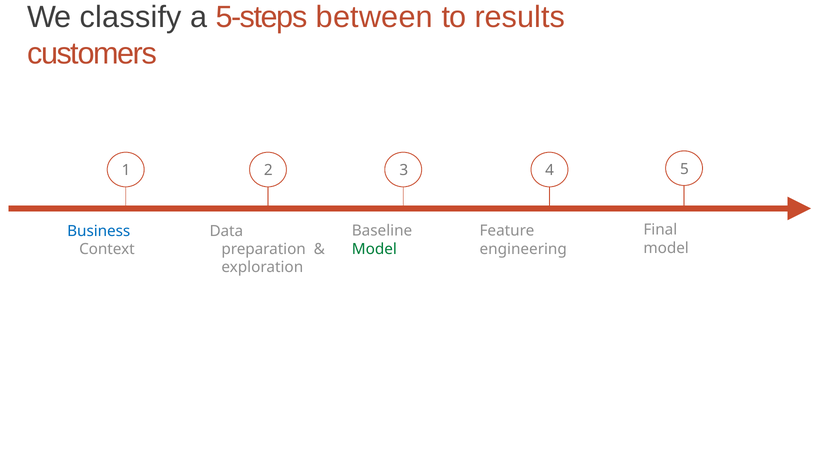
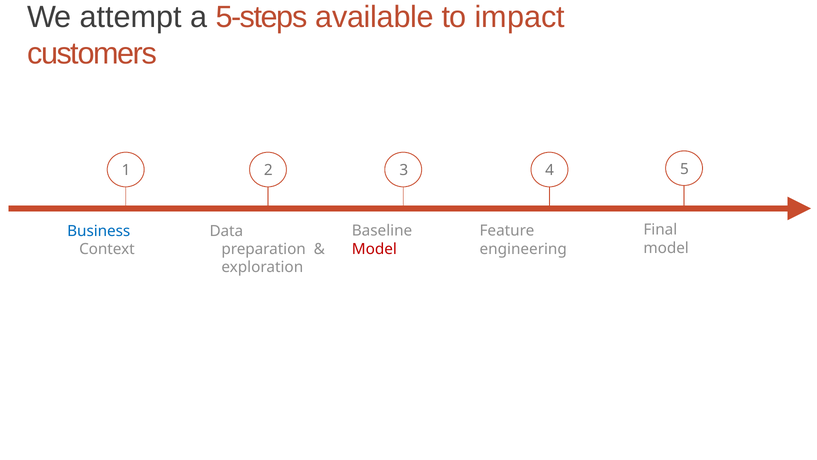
classify: classify -> attempt
between: between -> available
results: results -> impact
Model at (374, 249) colour: green -> red
